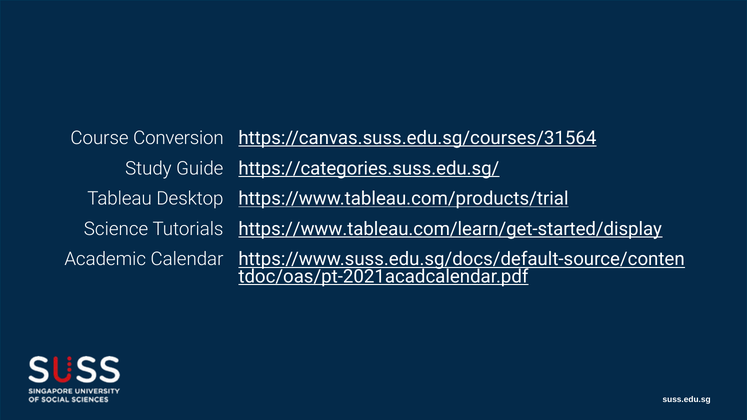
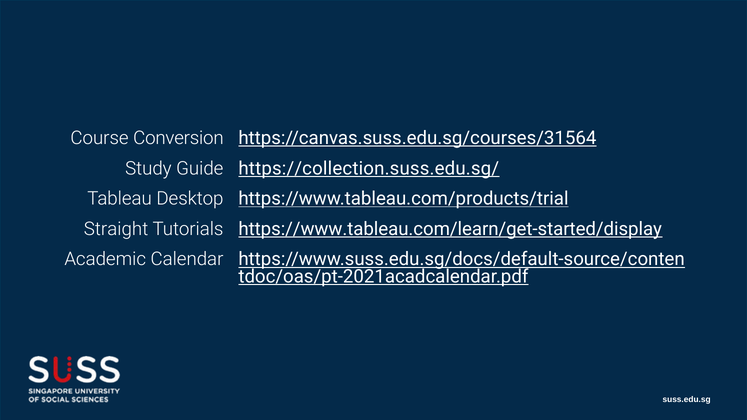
https://categories.suss.edu.sg/: https://categories.suss.edu.sg/ -> https://collection.suss.edu.sg/
Science: Science -> Straight
